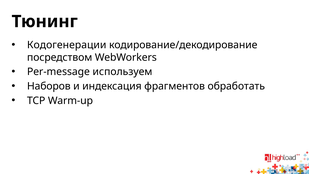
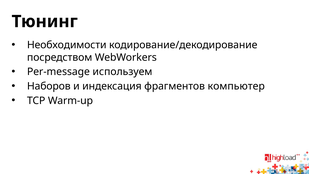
Кодогенерации: Кодогенерации -> Необходимости
обработать: обработать -> компьютер
